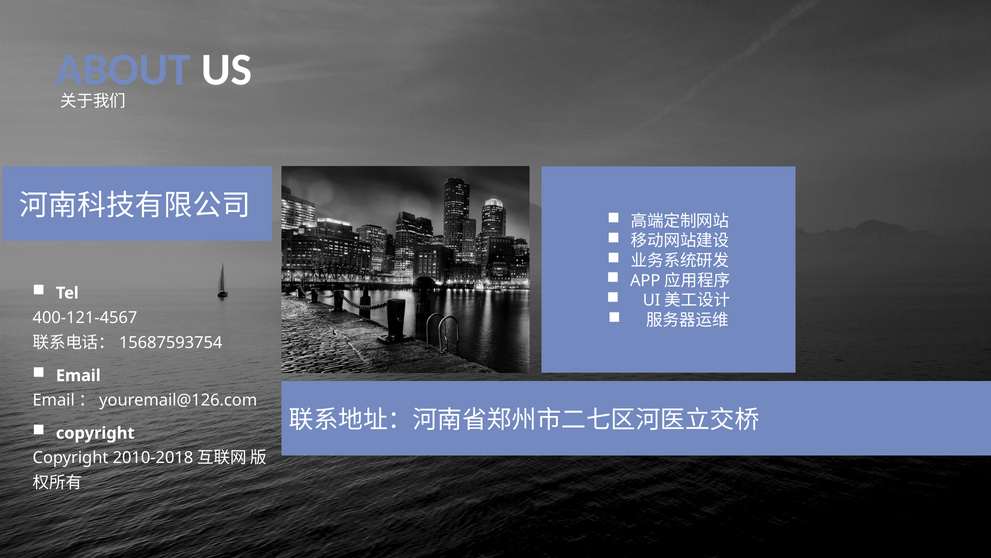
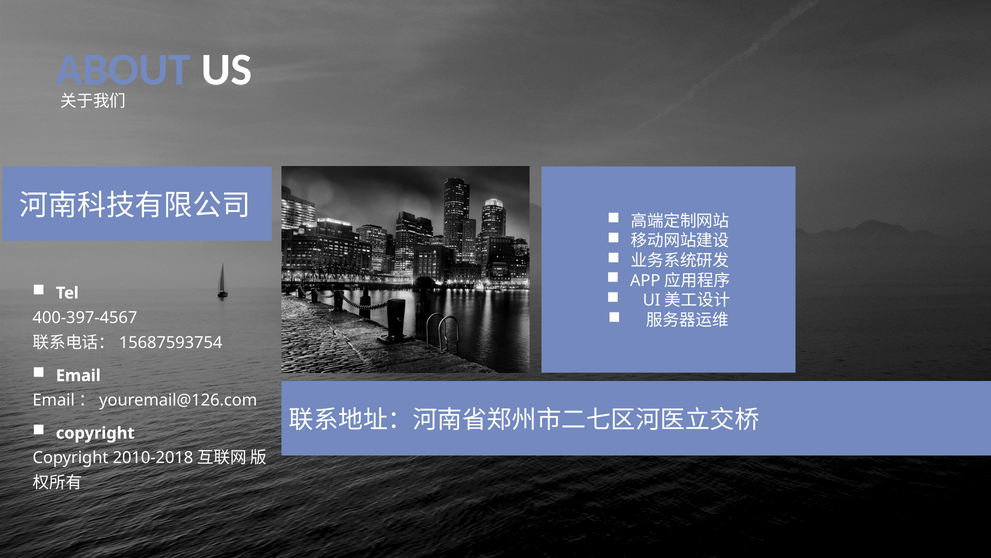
400-121-4567: 400-121-4567 -> 400-397-4567
